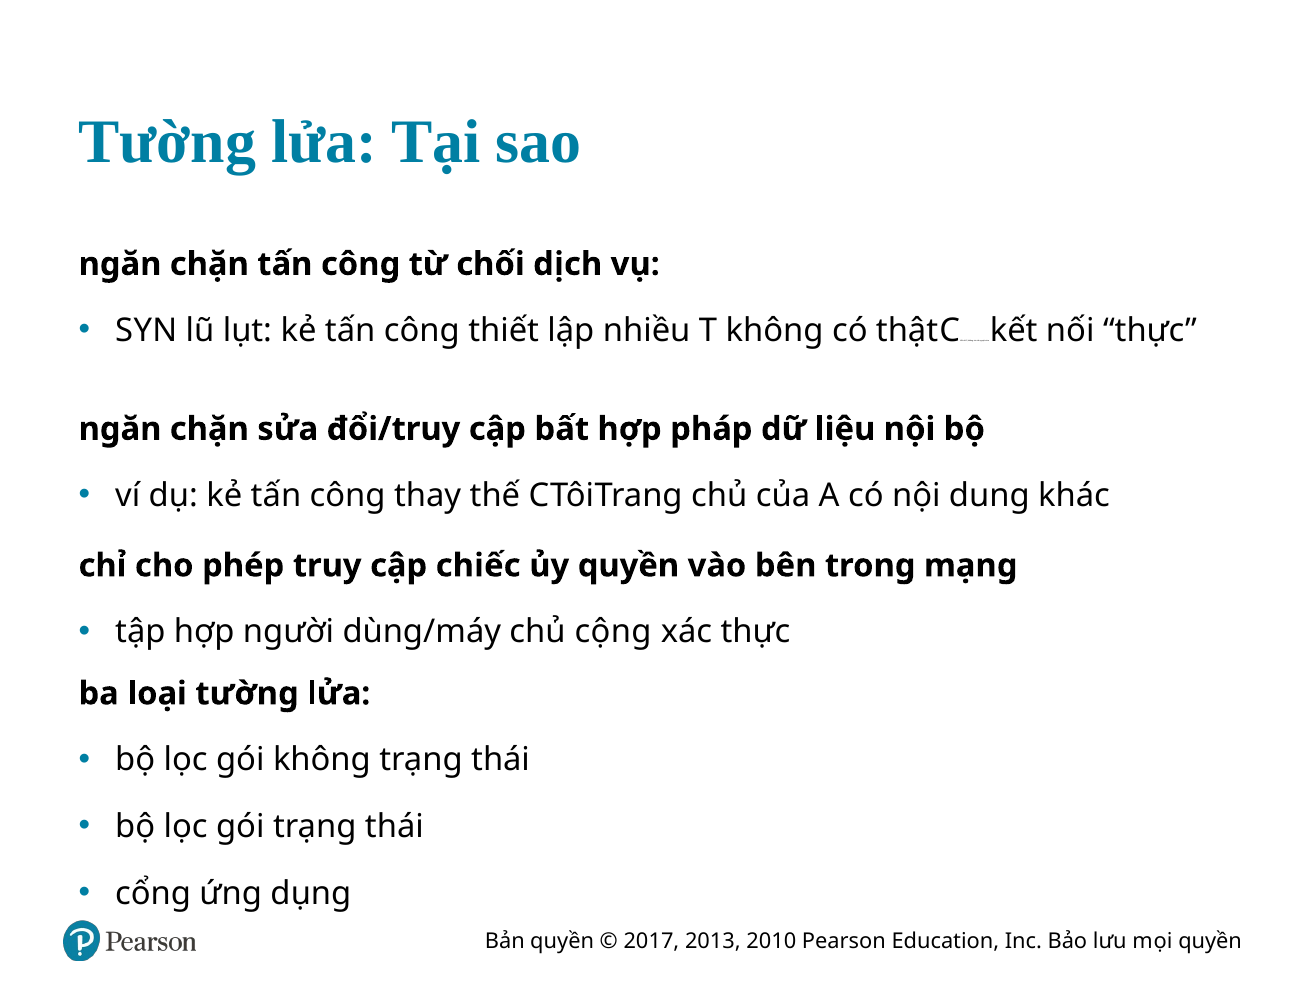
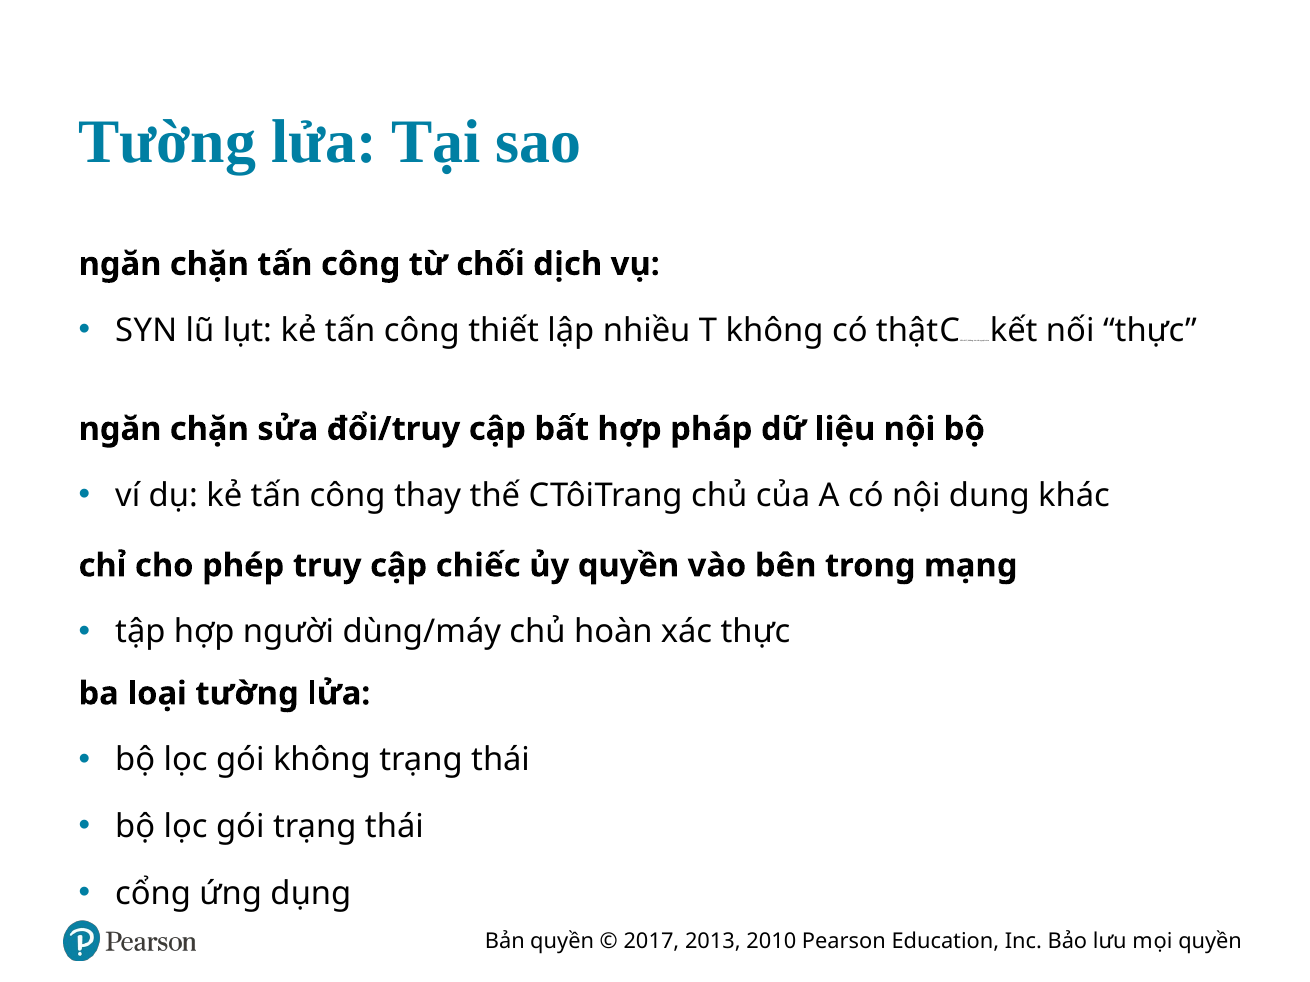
cộng: cộng -> hoàn
